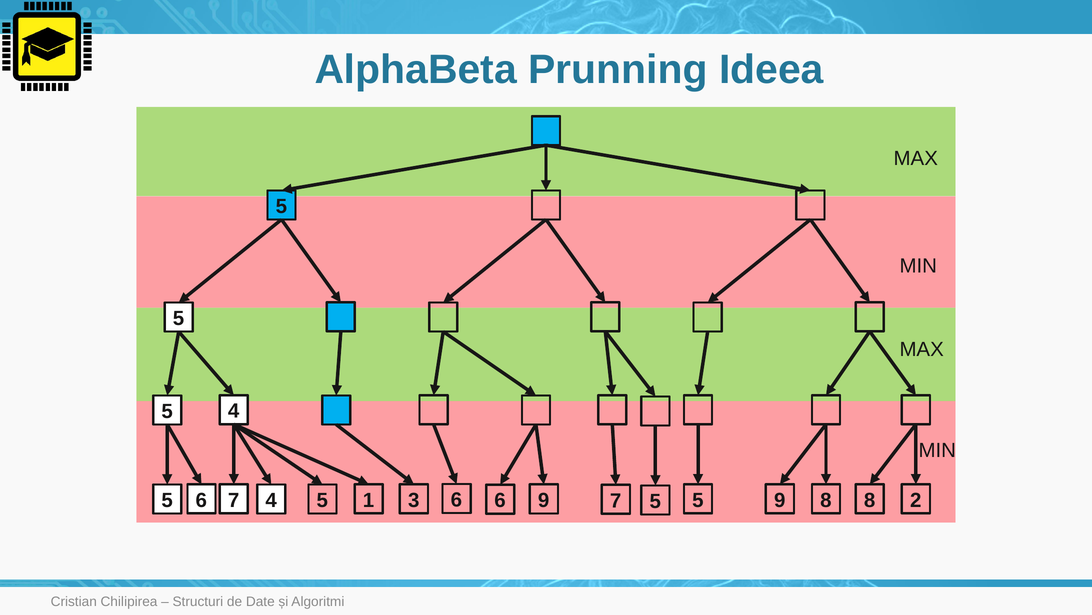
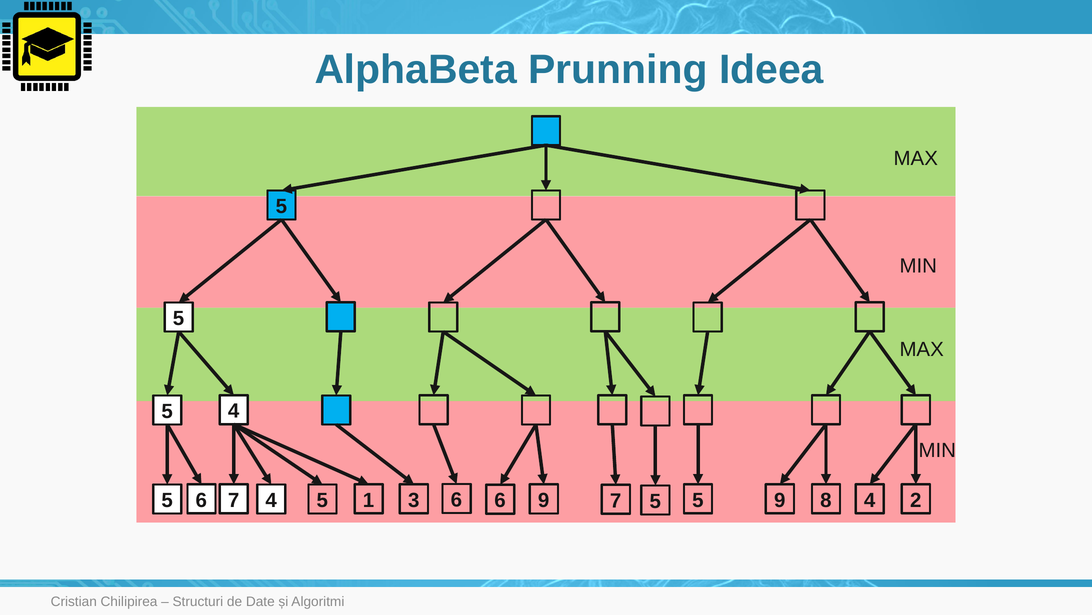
9 8: 8 -> 4
